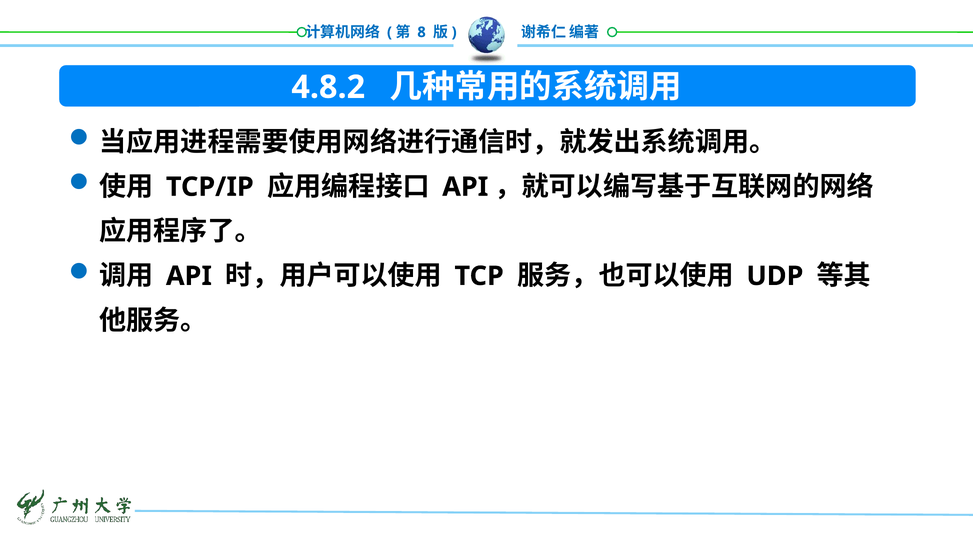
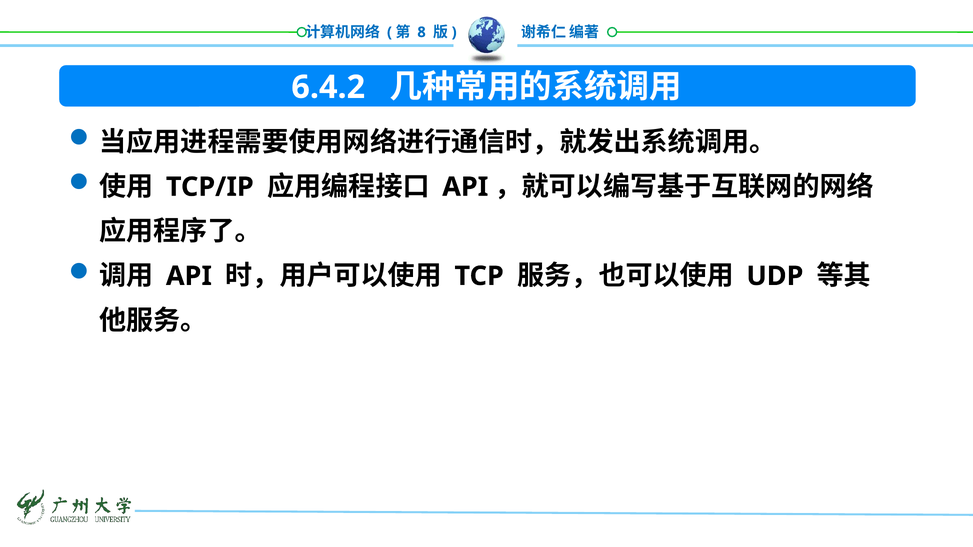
4.8.2: 4.8.2 -> 6.4.2
